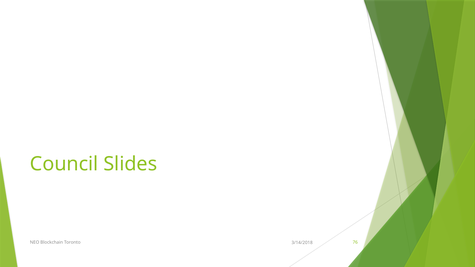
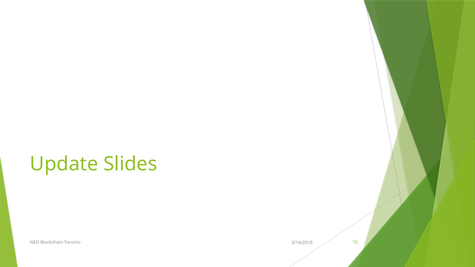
Council: Council -> Update
